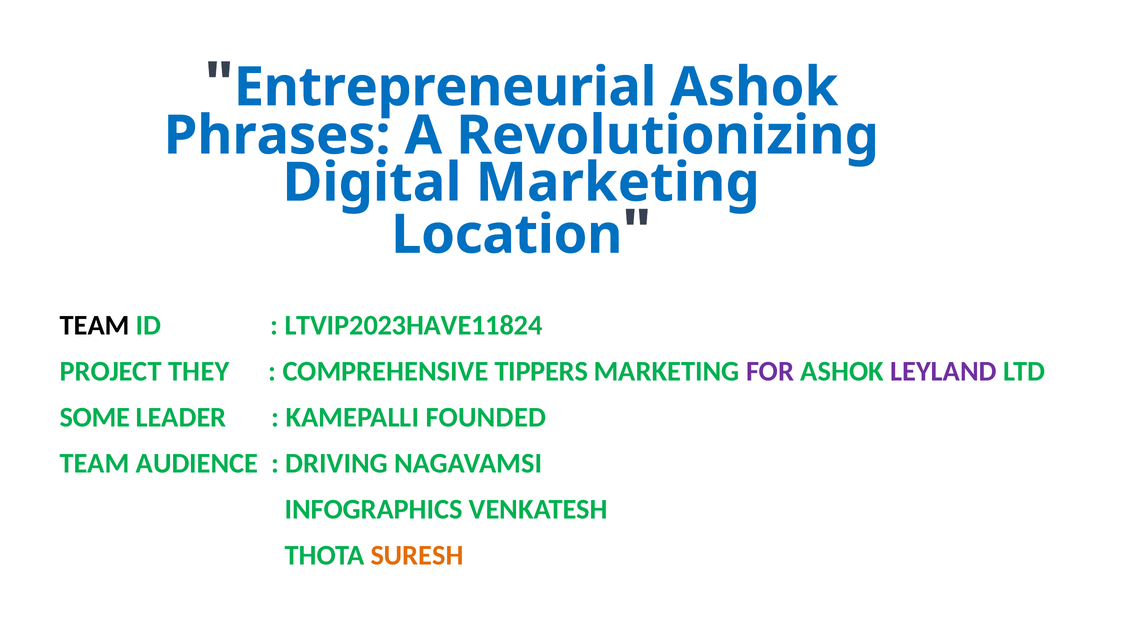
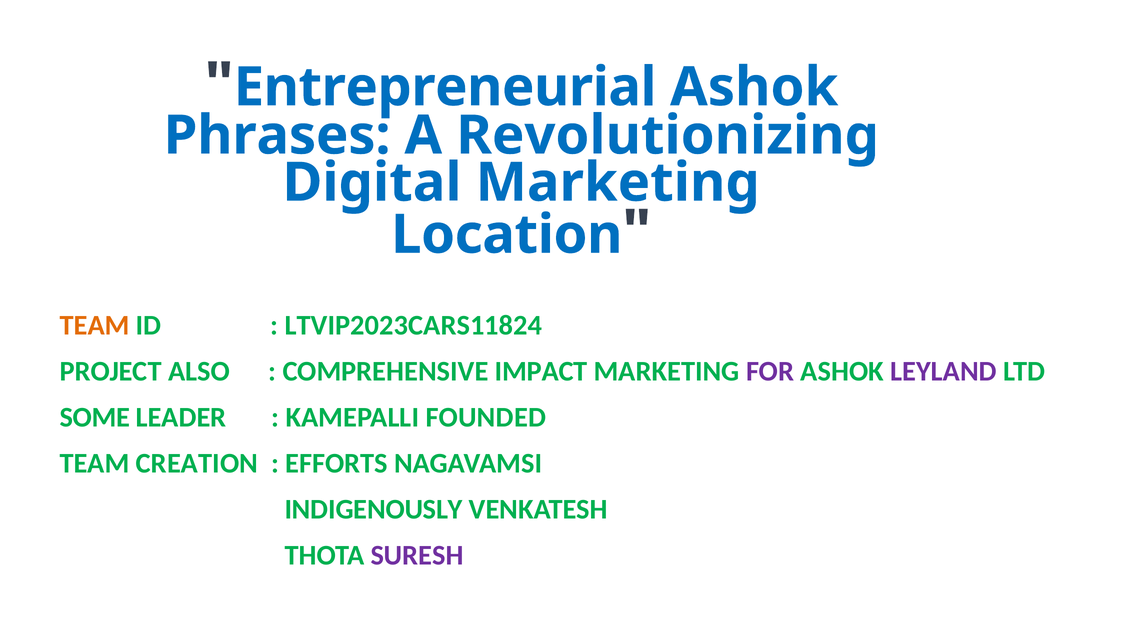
TEAM at (95, 325) colour: black -> orange
LTVIP2023HAVE11824: LTVIP2023HAVE11824 -> LTVIP2023CARS11824
THEY: THEY -> ALSO
TIPPERS: TIPPERS -> IMPACT
AUDIENCE: AUDIENCE -> CREATION
DRIVING: DRIVING -> EFFORTS
INFOGRAPHICS: INFOGRAPHICS -> INDIGENOUSLY
SURESH colour: orange -> purple
